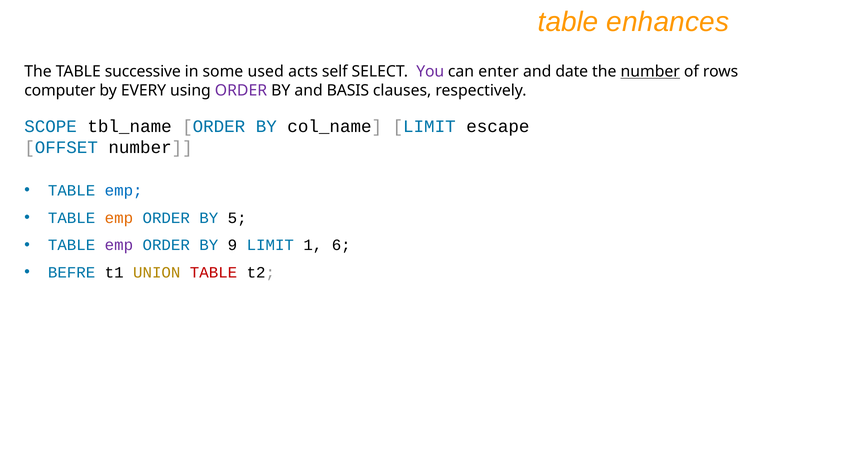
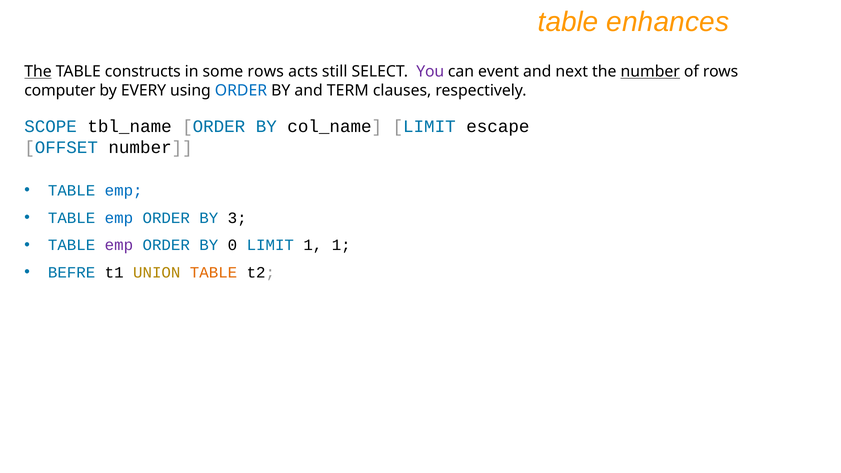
The at (38, 71) underline: none -> present
successive: successive -> constructs
some used: used -> rows
self: self -> still
enter: enter -> event
date: date -> next
ORDER at (241, 90) colour: purple -> blue
BASIS: BASIS -> TERM
emp at (119, 218) colour: orange -> blue
5: 5 -> 3
9: 9 -> 0
1 6: 6 -> 1
TABLE at (214, 273) colour: red -> orange
